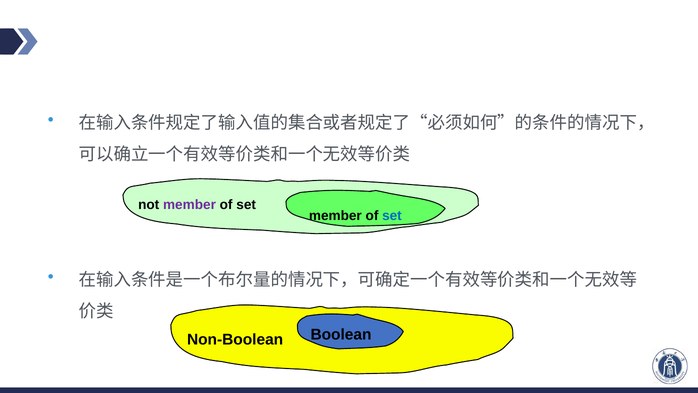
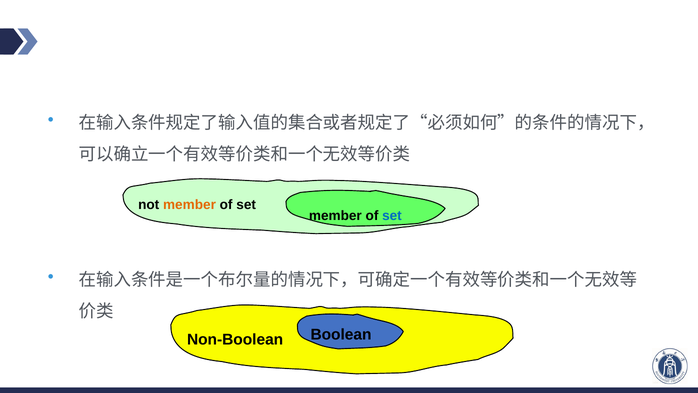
member at (189, 205) colour: purple -> orange
